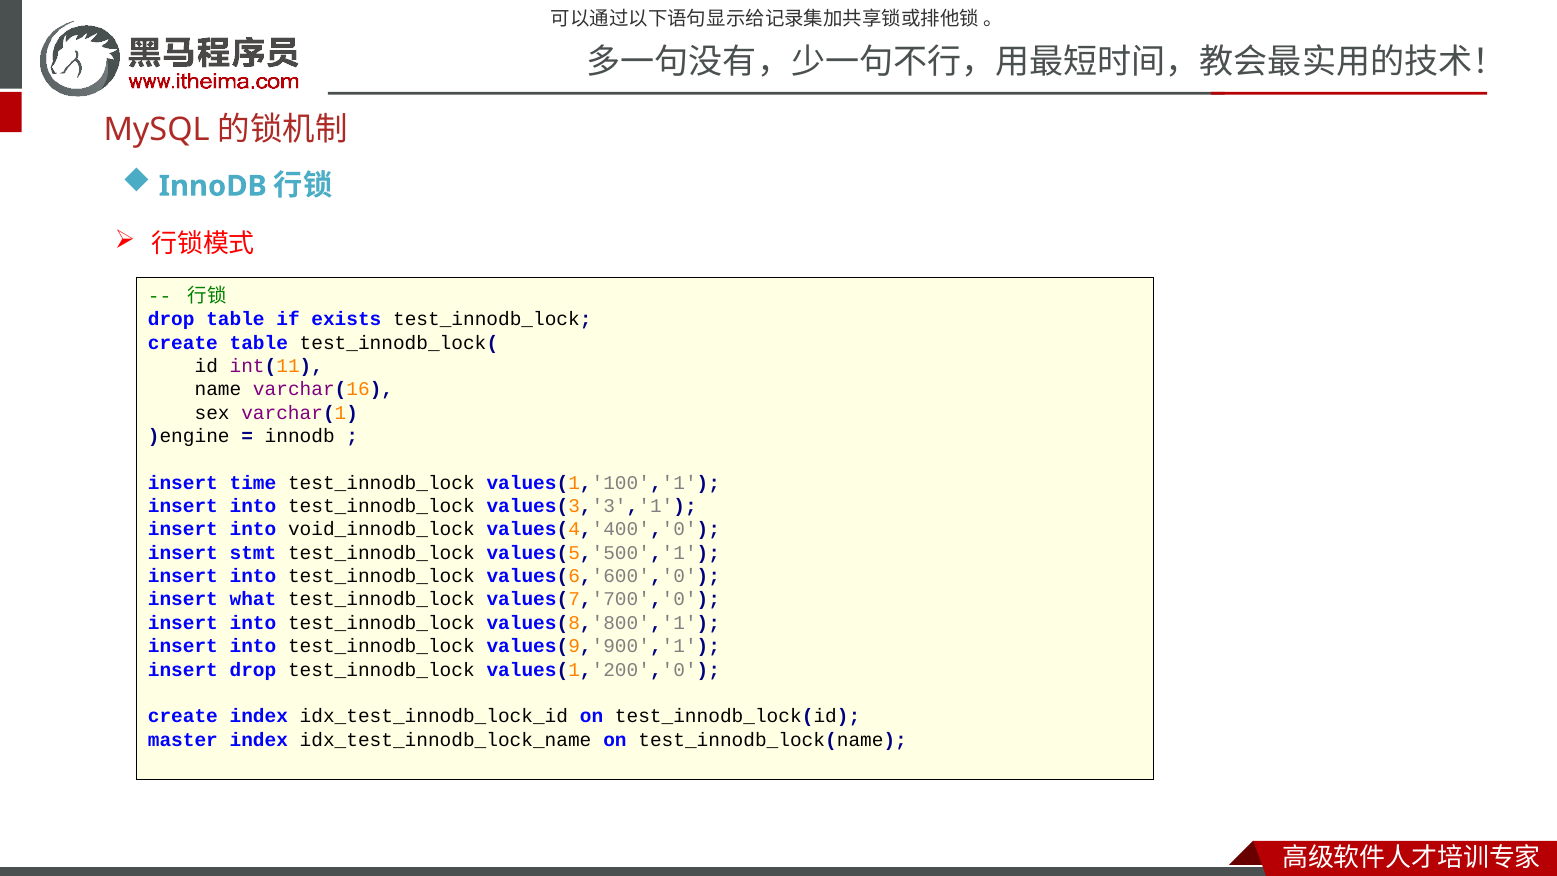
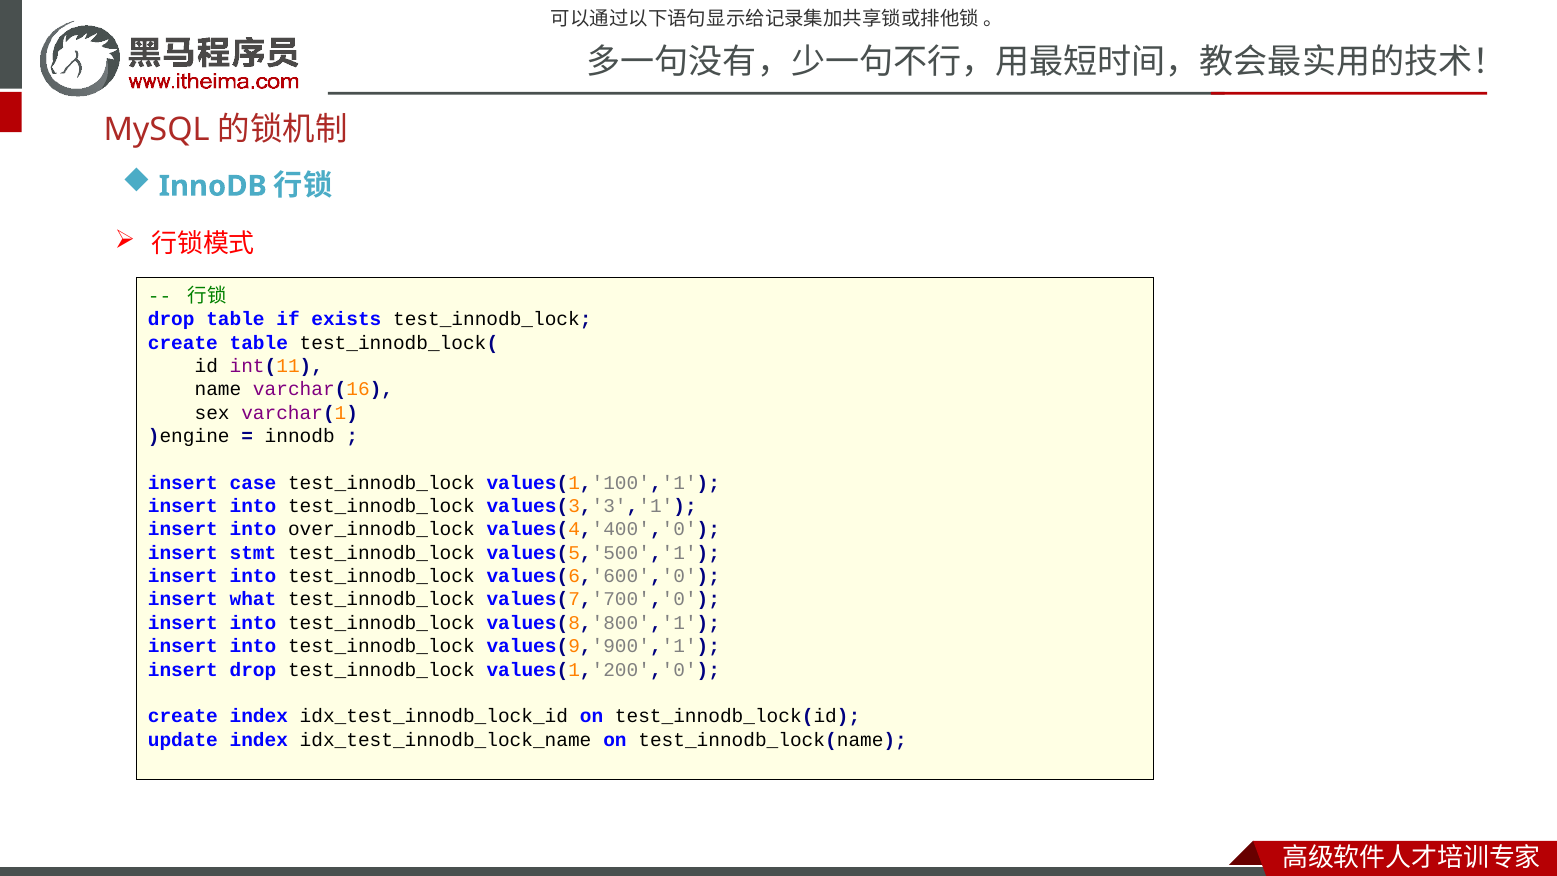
time: time -> case
void_innodb_lock: void_innodb_lock -> over_innodb_lock
master: master -> update
